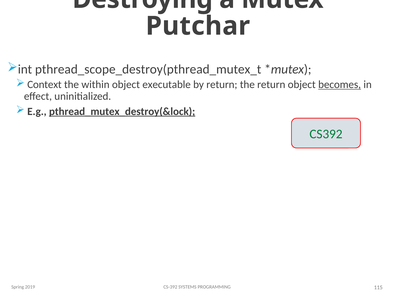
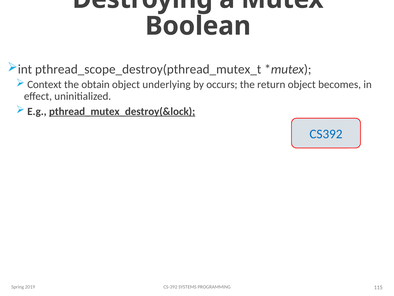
Putchar: Putchar -> Boolean
within: within -> obtain
executable: executable -> underlying
by return: return -> occurs
becomes underline: present -> none
CS392 colour: green -> blue
